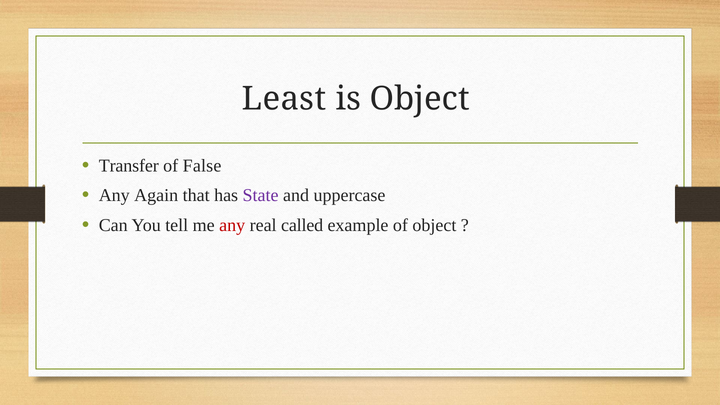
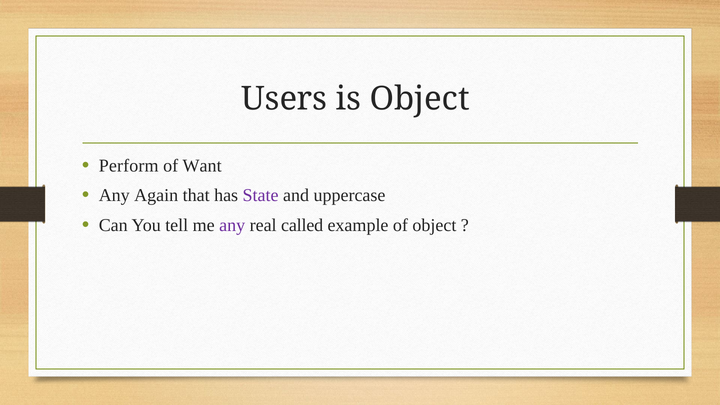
Least: Least -> Users
Transfer: Transfer -> Perform
False: False -> Want
any at (232, 225) colour: red -> purple
